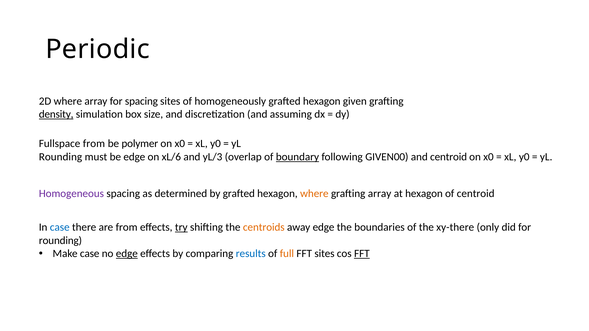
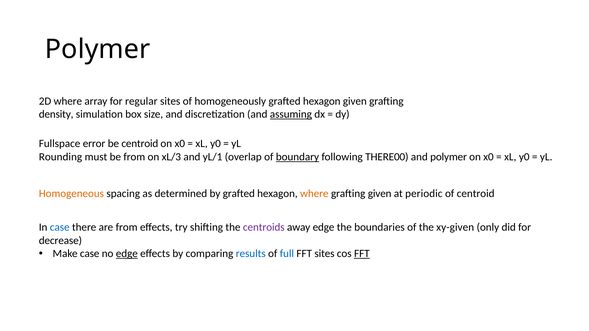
Periodic at (98, 49): Periodic -> Polymer
for spacing: spacing -> regular
density underline: present -> none
assuming underline: none -> present
Fullspace from: from -> error
be polymer: polymer -> centroid
be edge: edge -> from
xL/6: xL/6 -> xL/3
yL/3: yL/3 -> yL/1
GIVEN00: GIVEN00 -> THERE00
and centroid: centroid -> polymer
Homogeneous colour: purple -> orange
grafting array: array -> given
at hexagon: hexagon -> periodic
try underline: present -> none
centroids colour: orange -> purple
xy-there: xy-there -> xy-given
rounding at (60, 241): rounding -> decrease
full colour: orange -> blue
